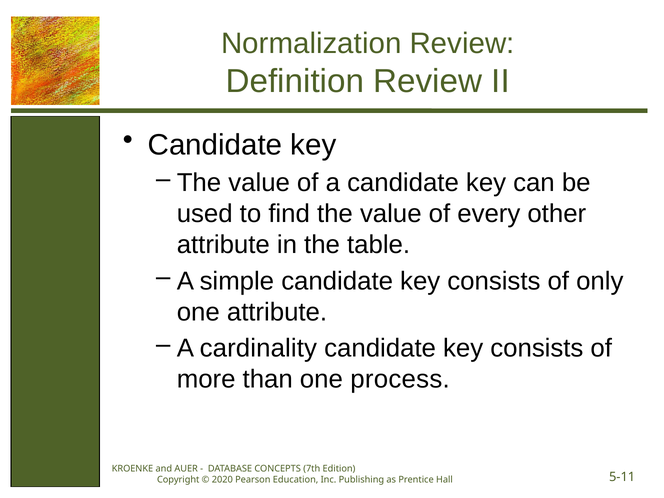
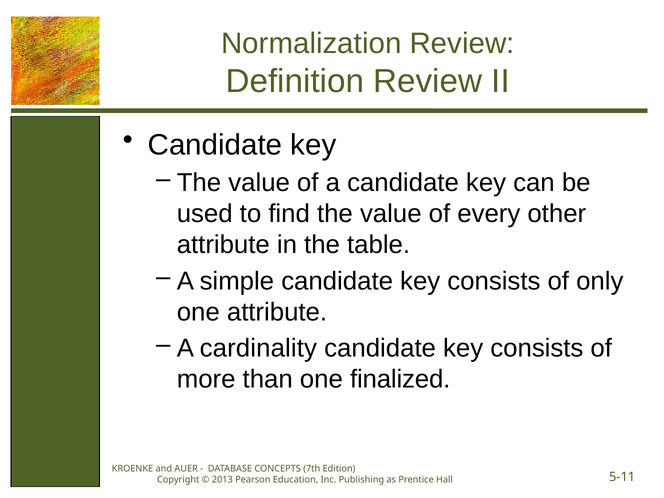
process: process -> finalized
2020: 2020 -> 2013
